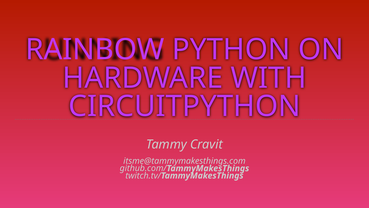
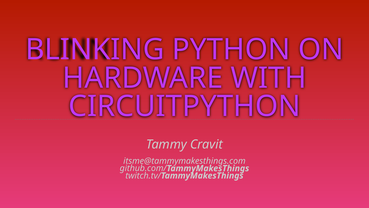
RAINBOW: RAINBOW -> BLINKING
